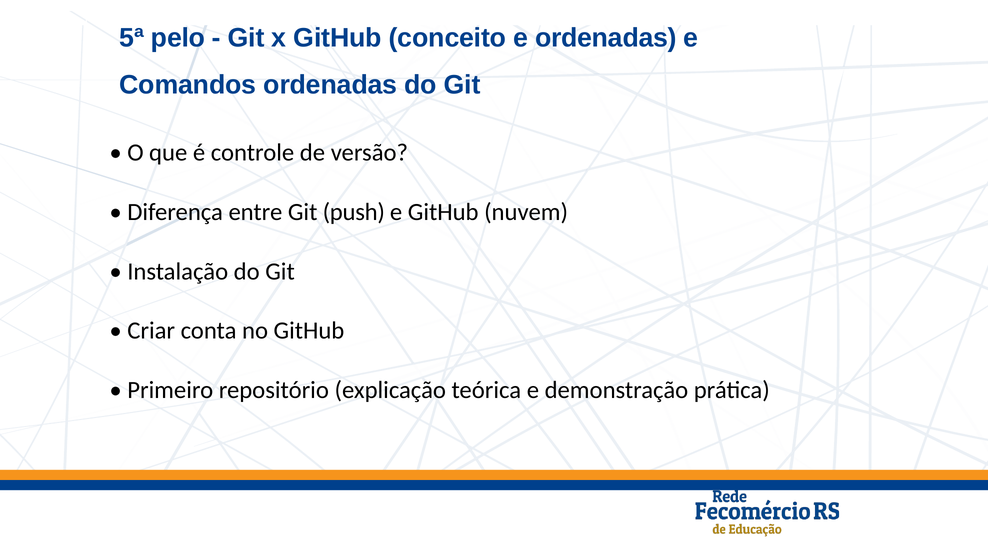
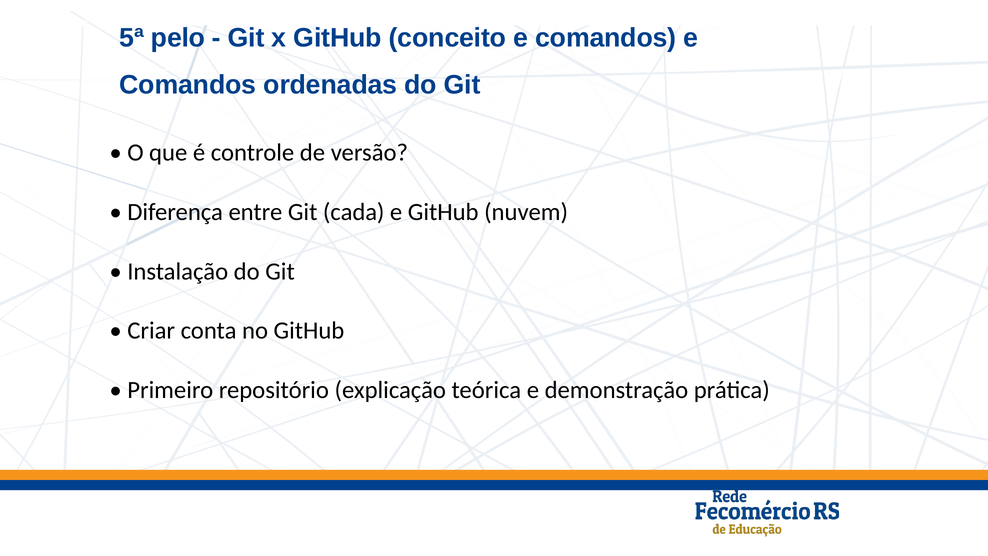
conceito e ordenadas: ordenadas -> comandos
push: push -> cada
